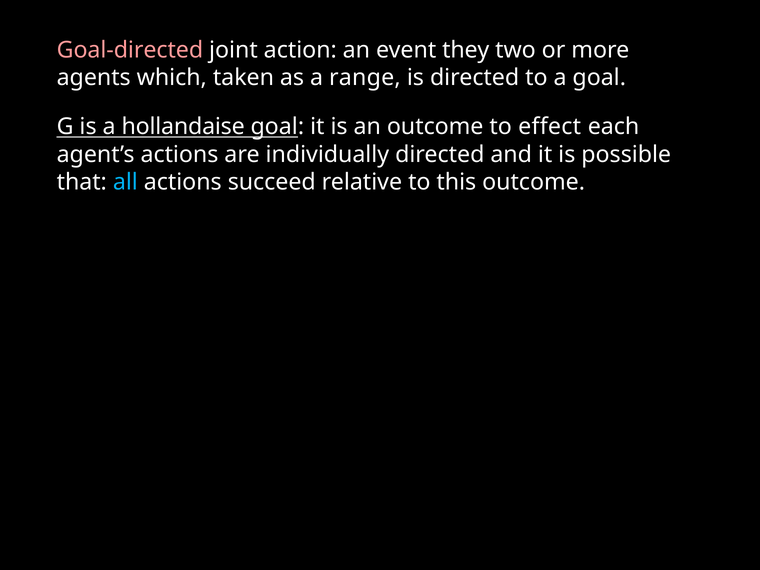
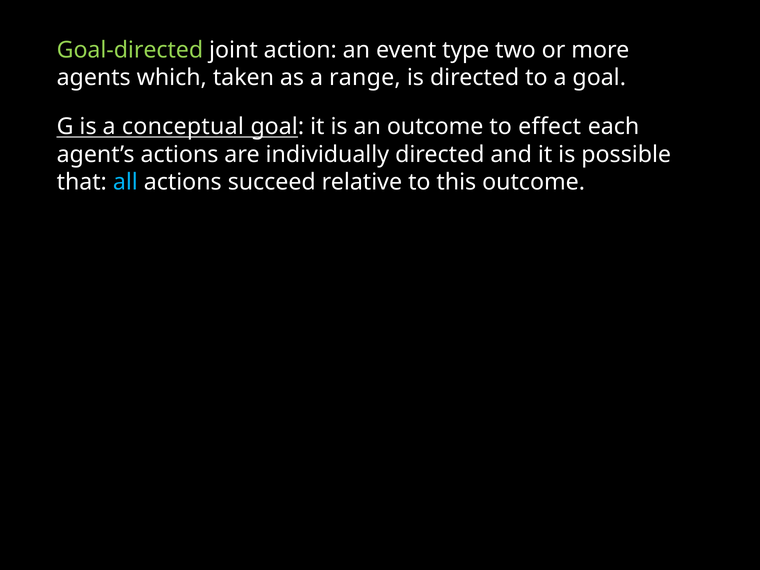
Goal-directed colour: pink -> light green
they: they -> type
hollandaise: hollandaise -> conceptual
